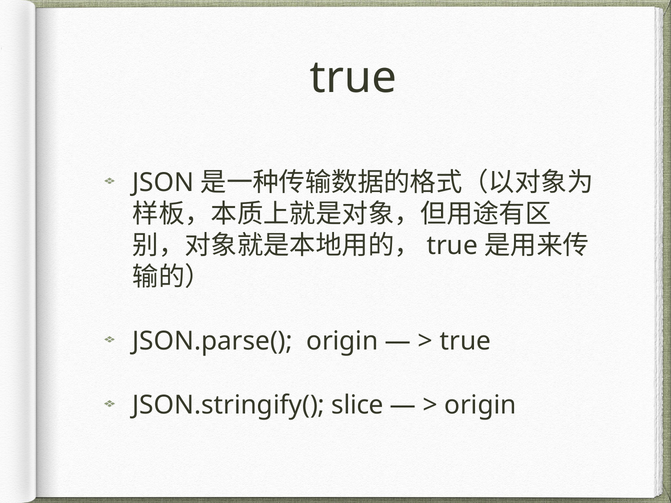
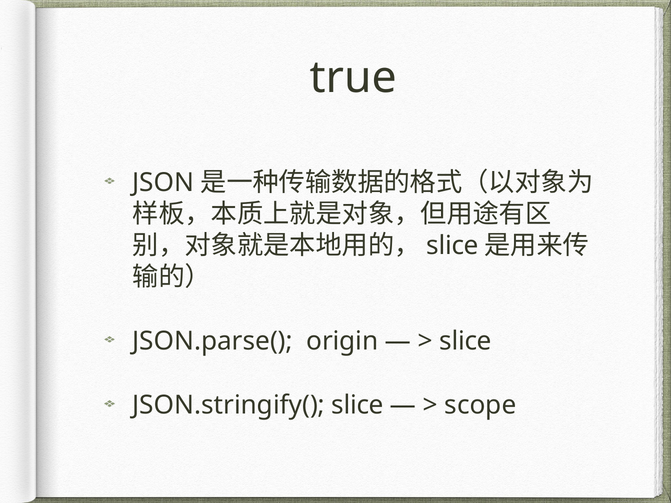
true at (452, 246): true -> slice
true at (465, 341): true -> slice
origin at (480, 405): origin -> scope
